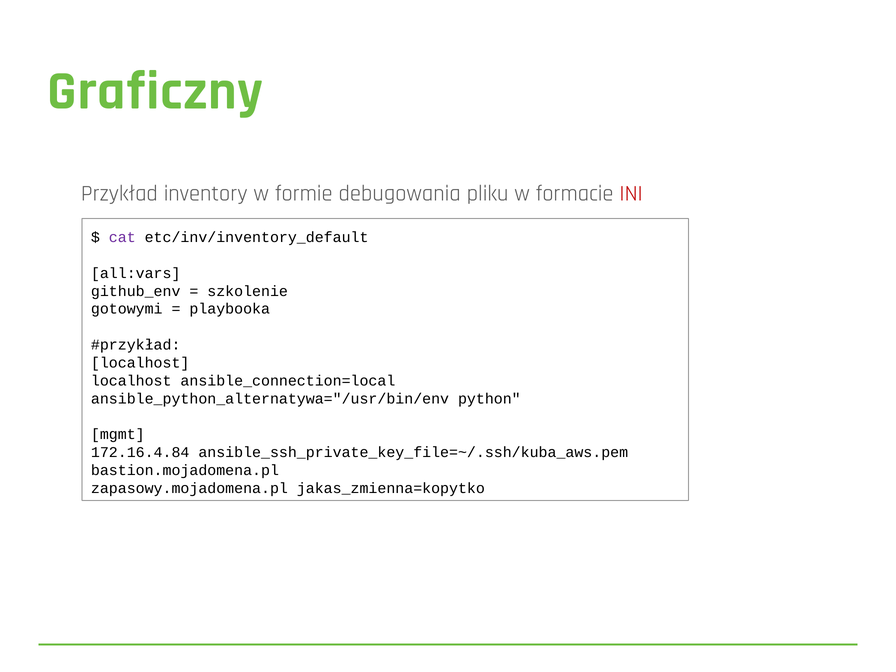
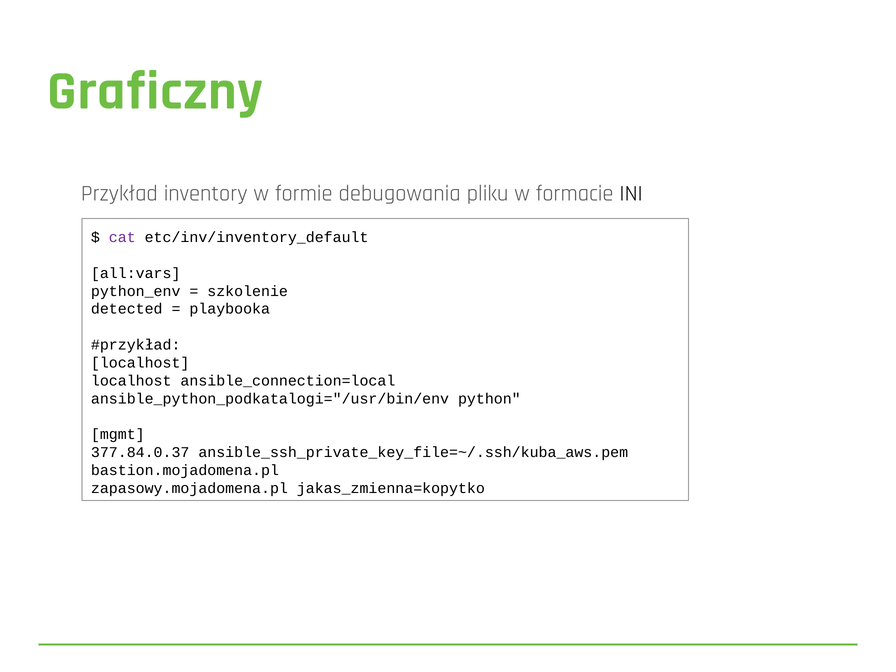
INI colour: red -> black
github_env: github_env -> python_env
gotowymi: gotowymi -> detected
ansible_python_alternatywa="/usr/bin/env: ansible_python_alternatywa="/usr/bin/env -> ansible_python_podkatalogi="/usr/bin/env
172.16.4.84: 172.16.4.84 -> 377.84.0.37
